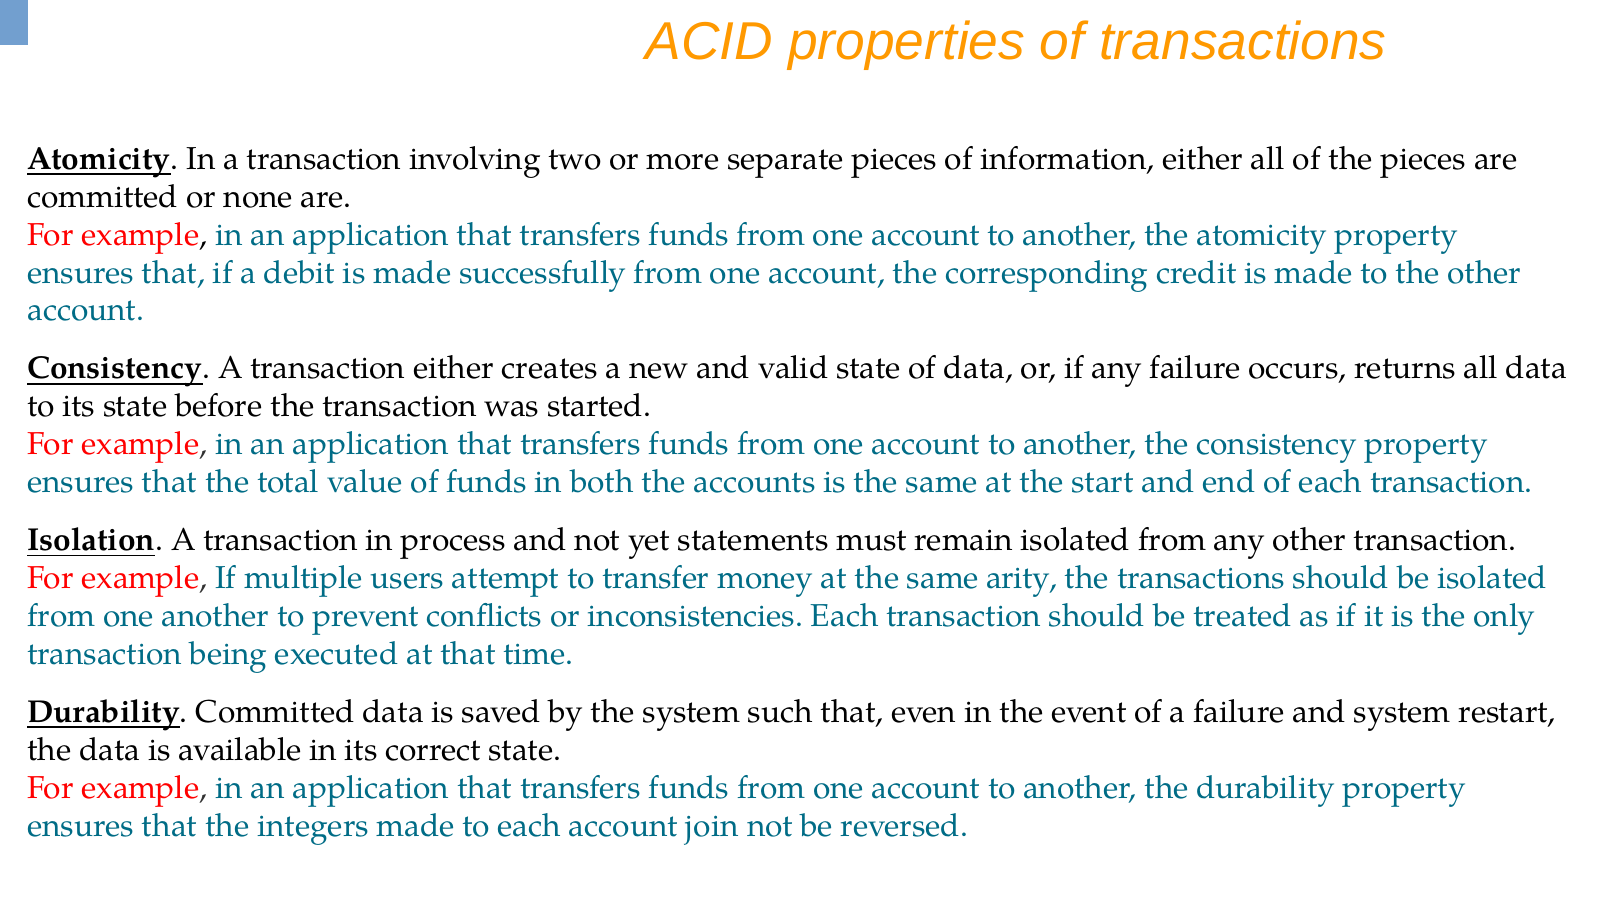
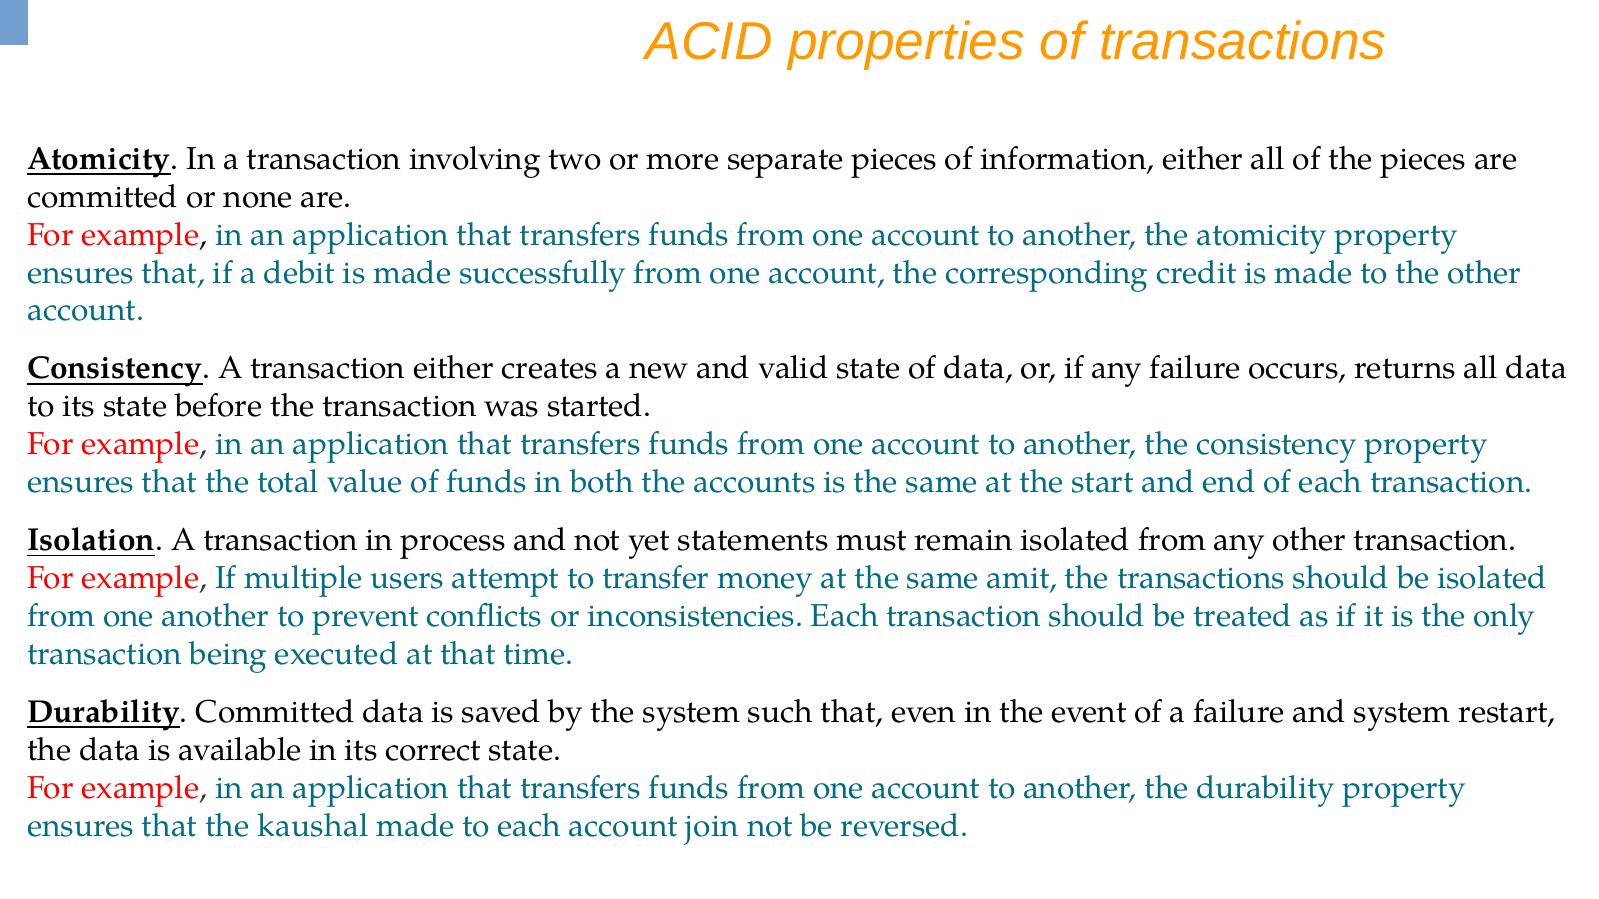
arity: arity -> amit
integers: integers -> kaushal
